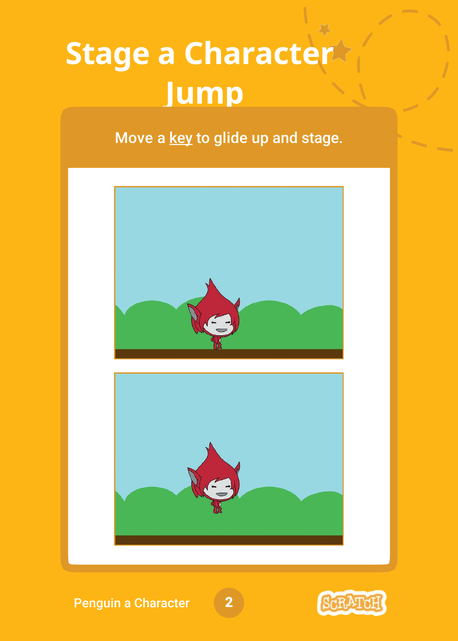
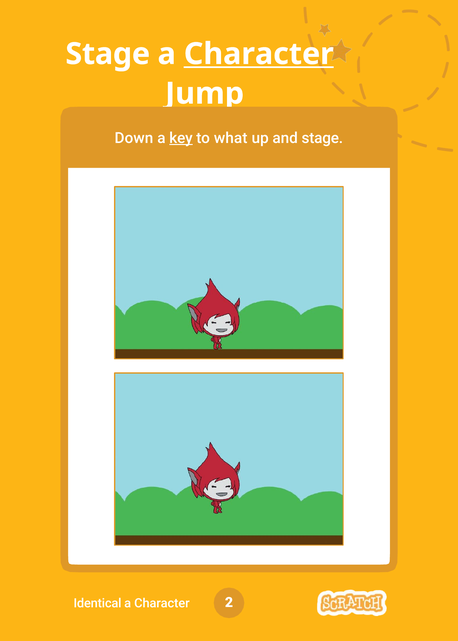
Character at (259, 54) underline: none -> present
Move: Move -> Down
glide: glide -> what
Penguin: Penguin -> Identical
